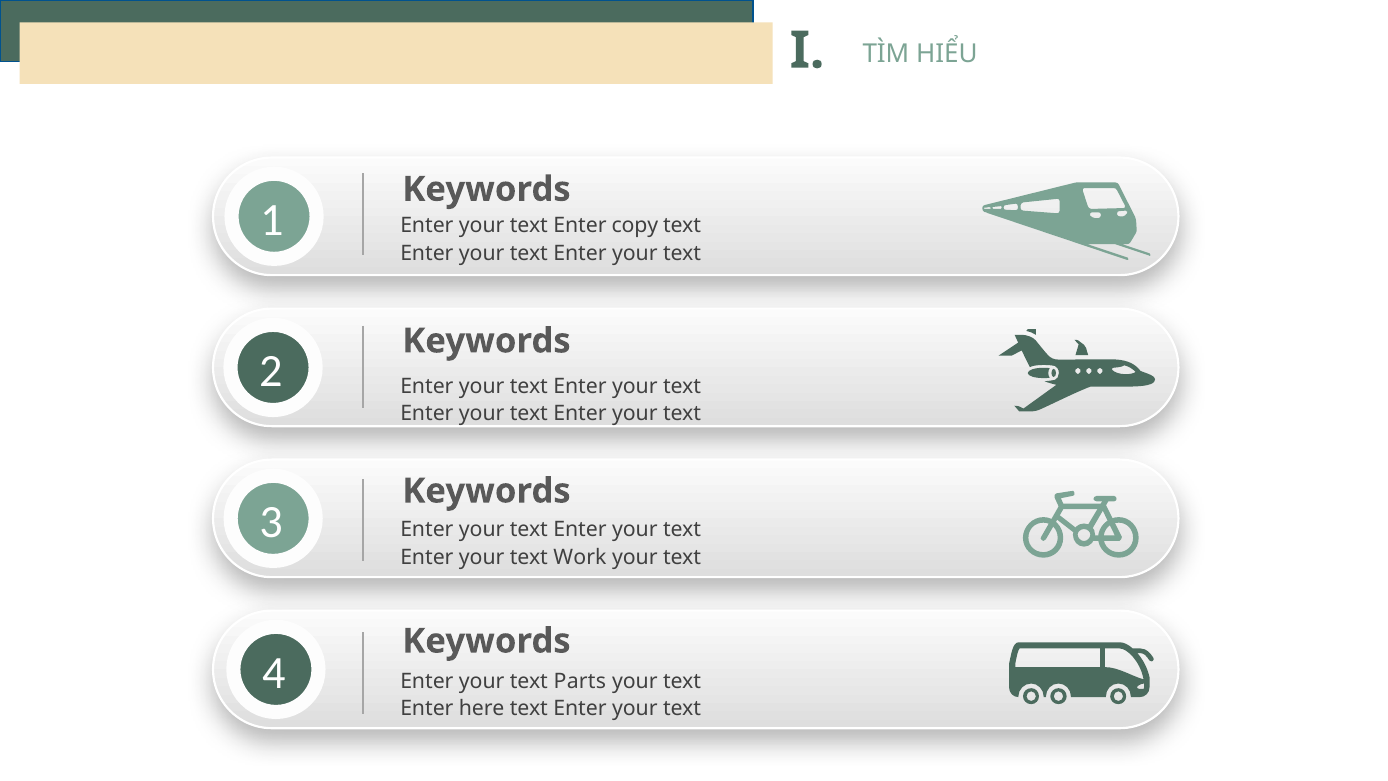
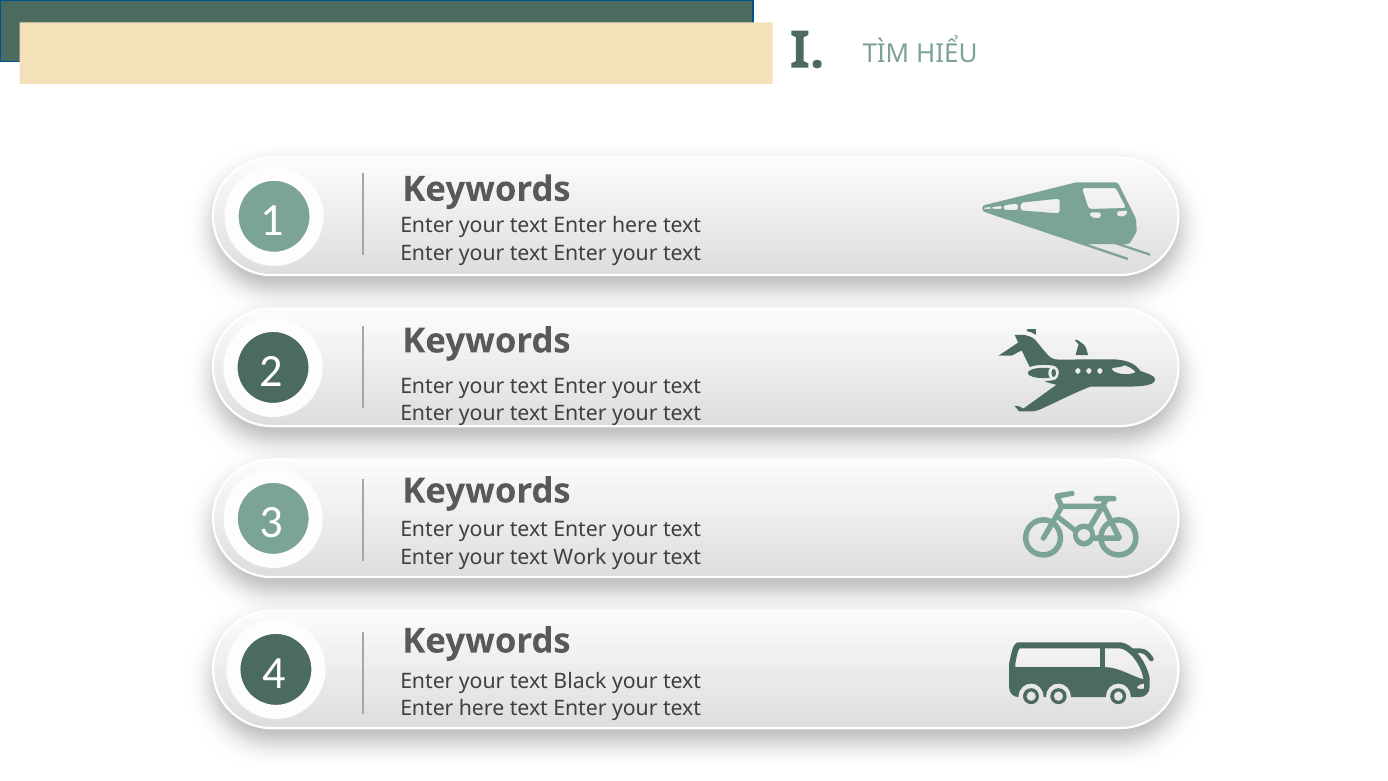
copy at (635, 225): copy -> here
Parts: Parts -> Black
